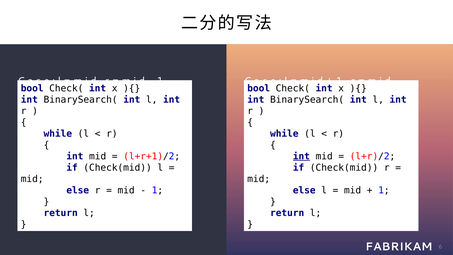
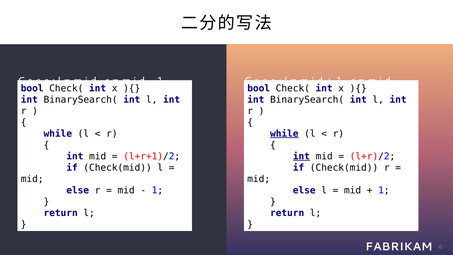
while at (284, 133) underline: none -> present
